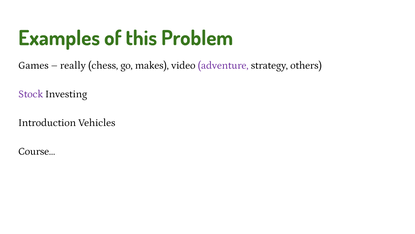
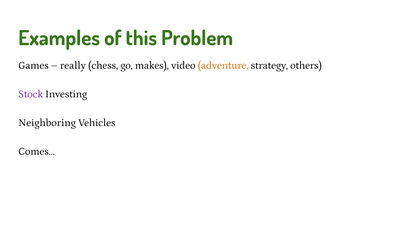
adventure colour: purple -> orange
Introduction: Introduction -> Neighboring
Course…: Course… -> Comes…
